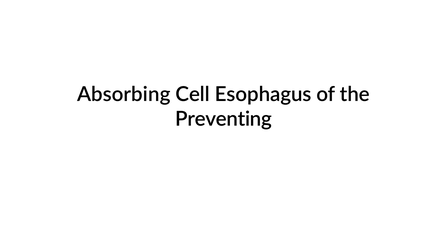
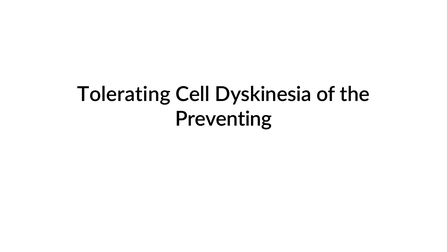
Absorbing: Absorbing -> Tolerating
Esophagus: Esophagus -> Dyskinesia
